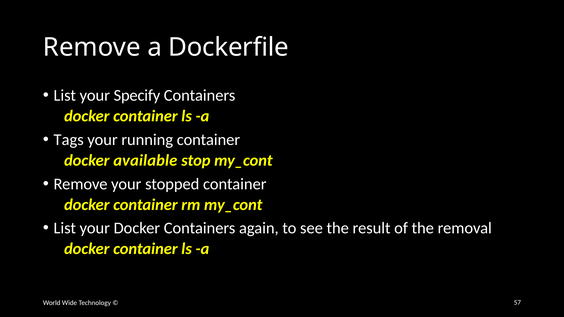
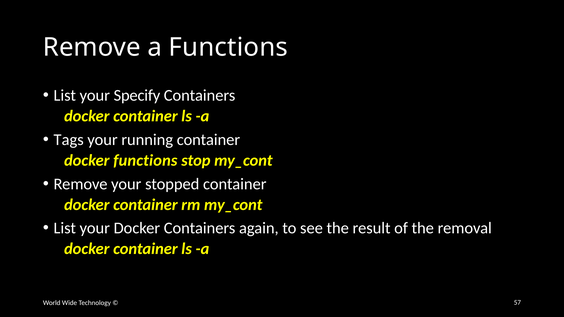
a Dockerfile: Dockerfile -> Functions
docker available: available -> functions
